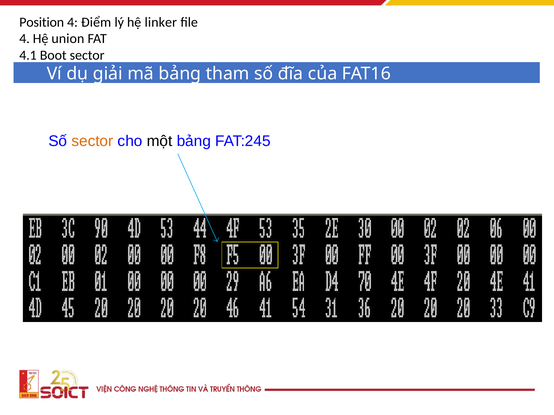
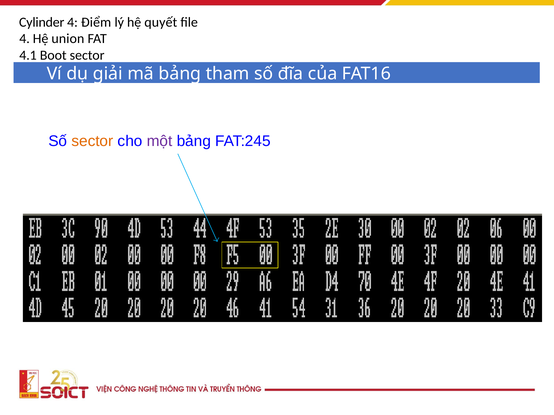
Position: Position -> Cylinder
linker: linker -> quyết
một colour: black -> purple
